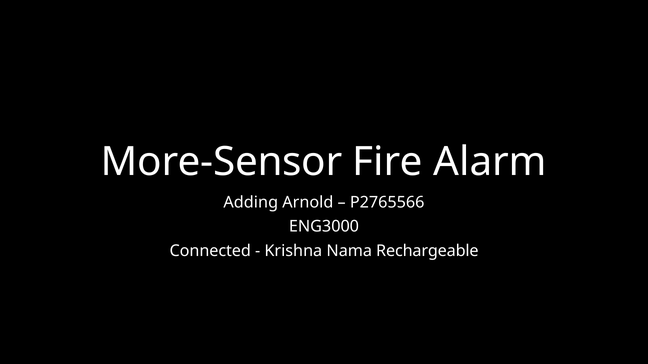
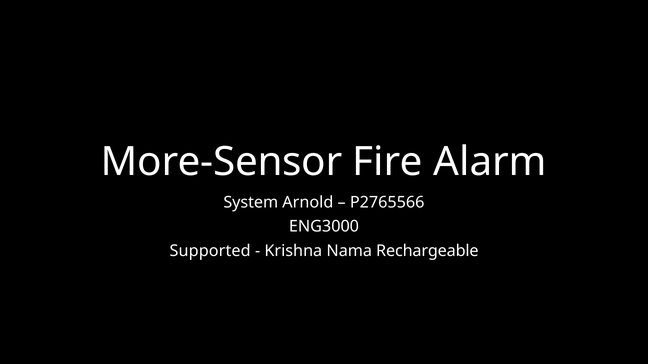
Adding: Adding -> System
Connected: Connected -> Supported
